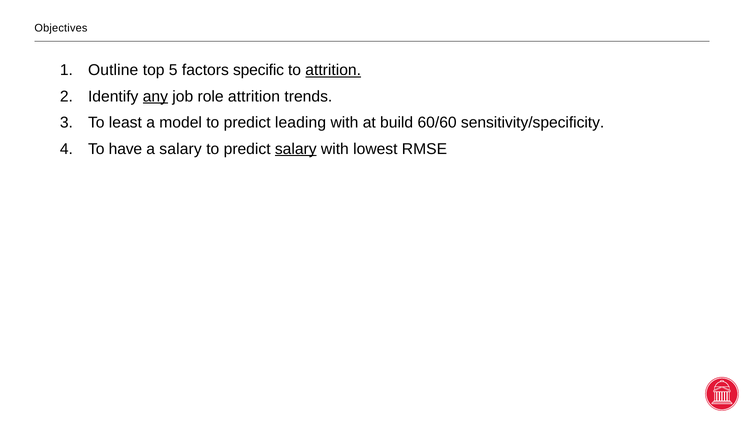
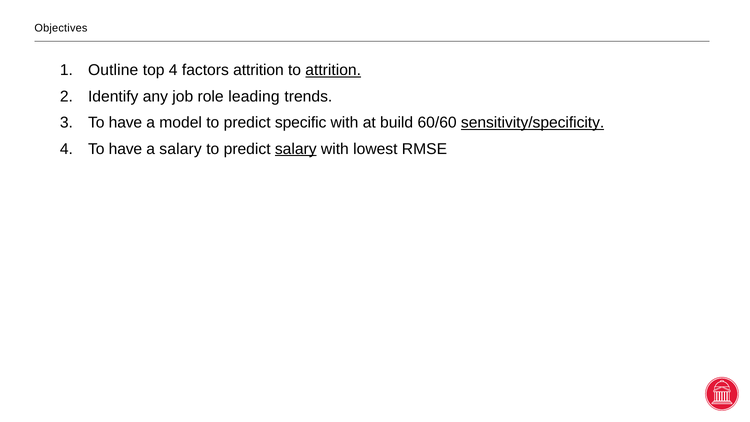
top 5: 5 -> 4
factors specific: specific -> attrition
any underline: present -> none
role attrition: attrition -> leading
3 To least: least -> have
leading: leading -> specific
sensitivity/specificity underline: none -> present
